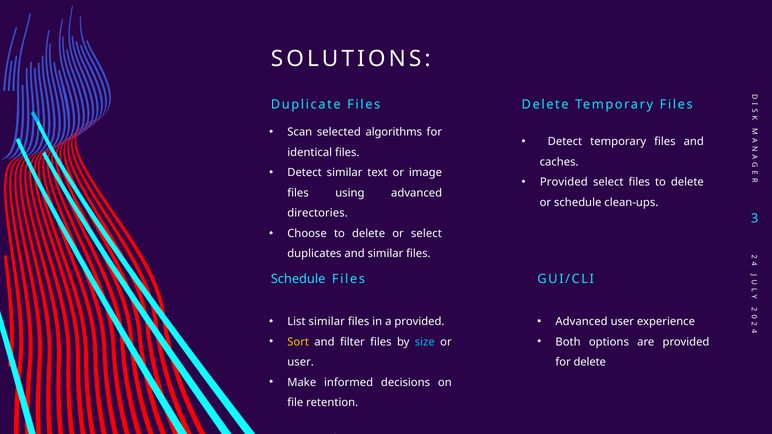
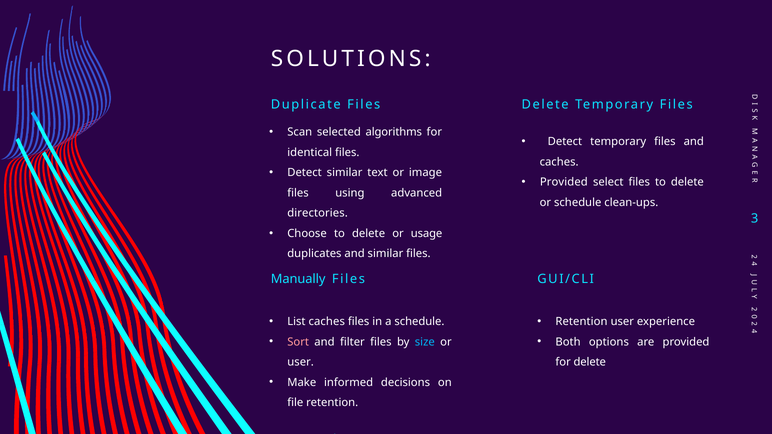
or select: select -> usage
Schedule at (298, 279): Schedule -> Manually
List similar: similar -> caches
a provided: provided -> schedule
Advanced at (582, 322): Advanced -> Retention
Sort colour: yellow -> pink
